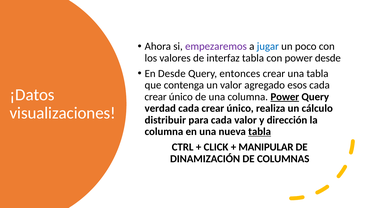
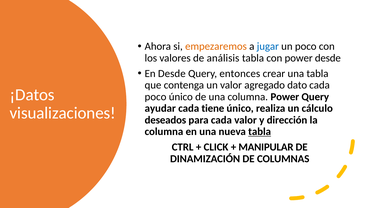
empezaremos colour: purple -> orange
interfaz: interfaz -> análisis
esos: esos -> dato
crear at (156, 97): crear -> poco
Power at (285, 97) underline: present -> none
verdad: verdad -> ayudar
crear at (213, 108): crear -> tiene
distribuir: distribuir -> deseados
